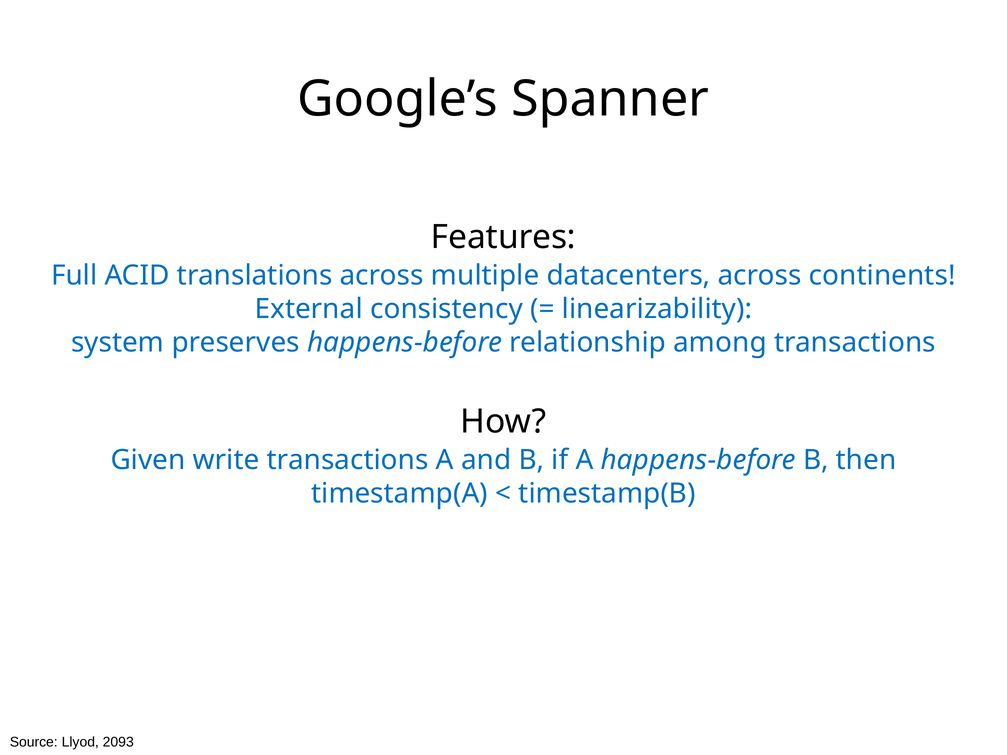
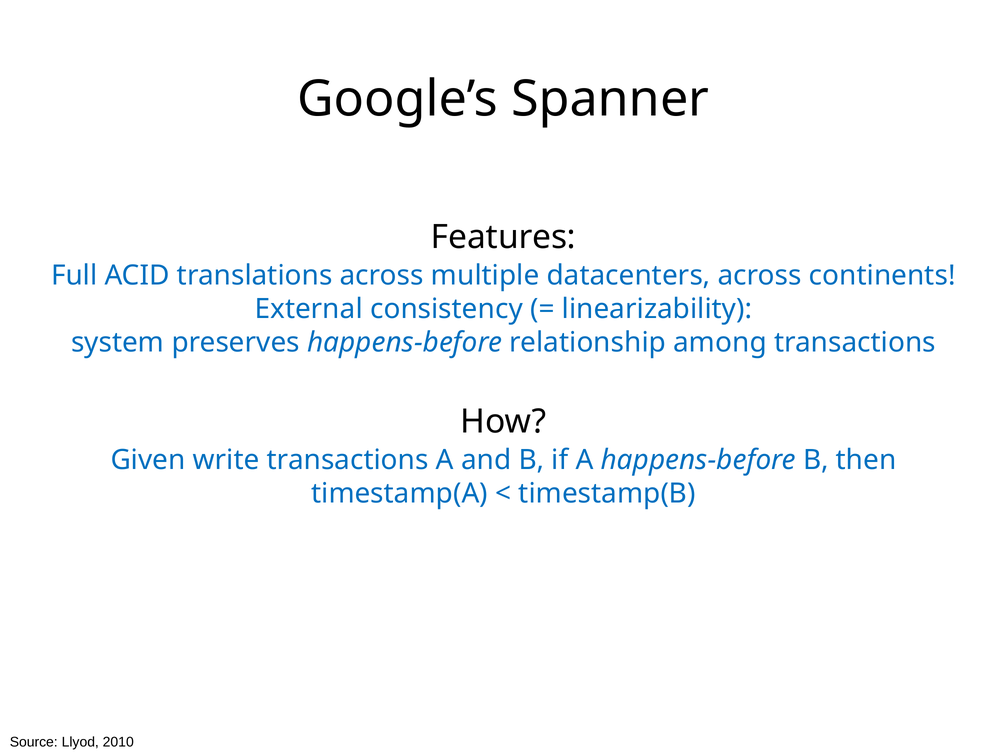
2093: 2093 -> 2010
